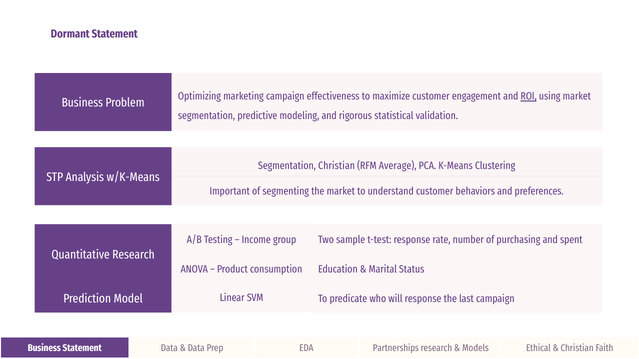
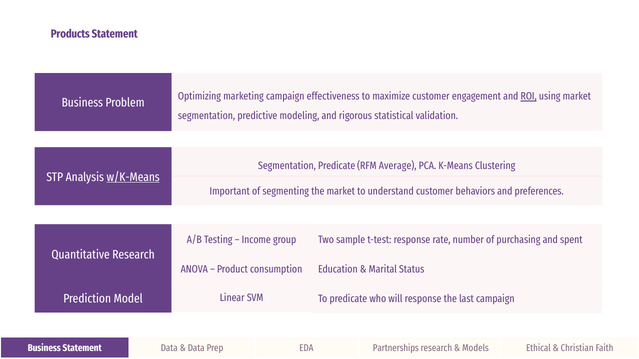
Dormant: Dormant -> Products
Segmentation Christian: Christian -> Predicate
w/K-Means underline: none -> present
